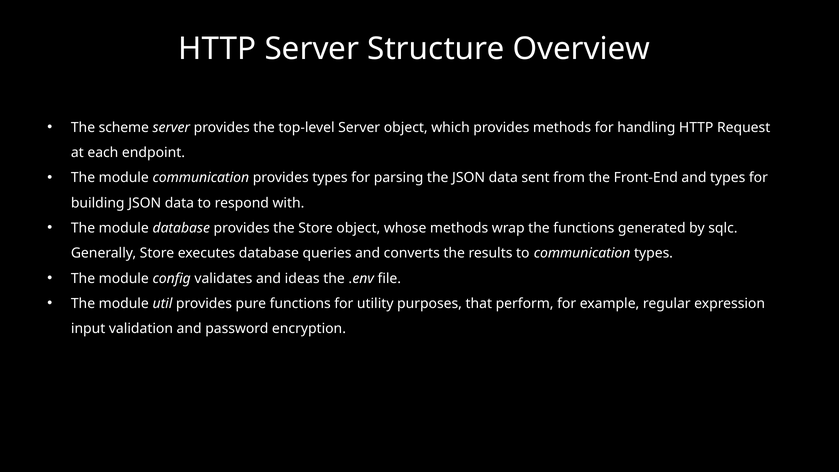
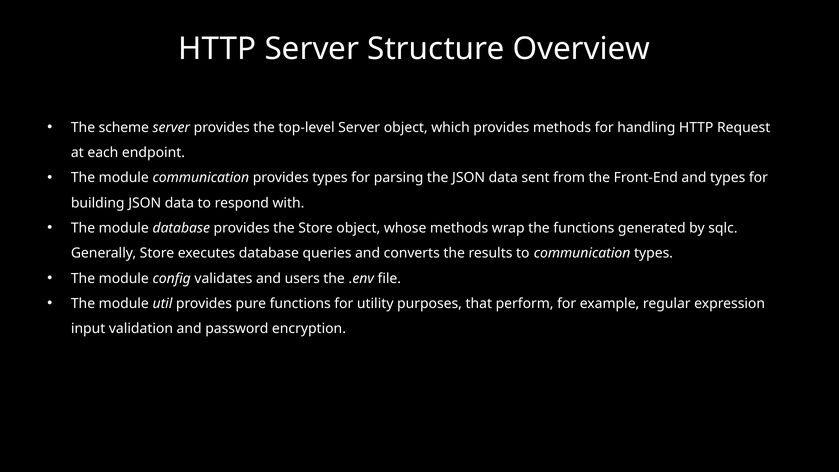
ideas: ideas -> users
